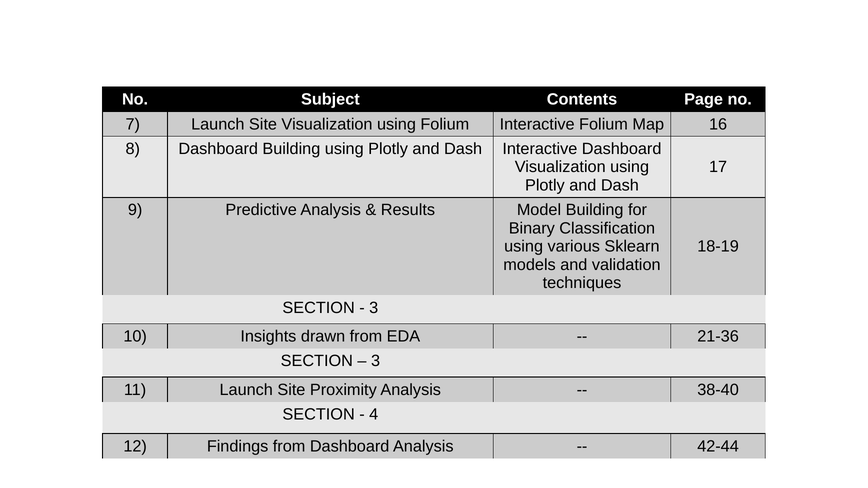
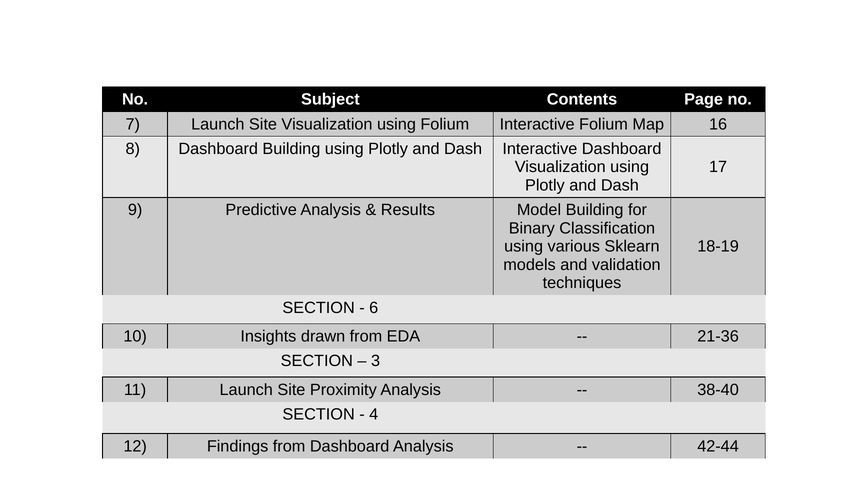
3 at (374, 308): 3 -> 6
